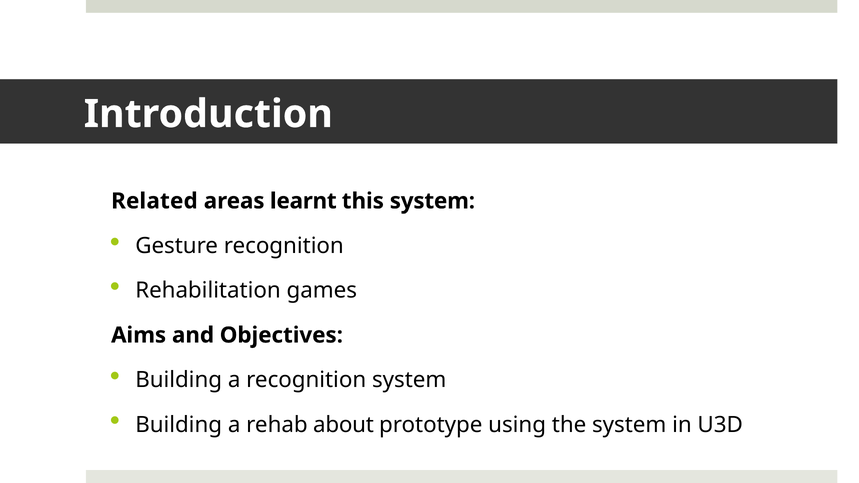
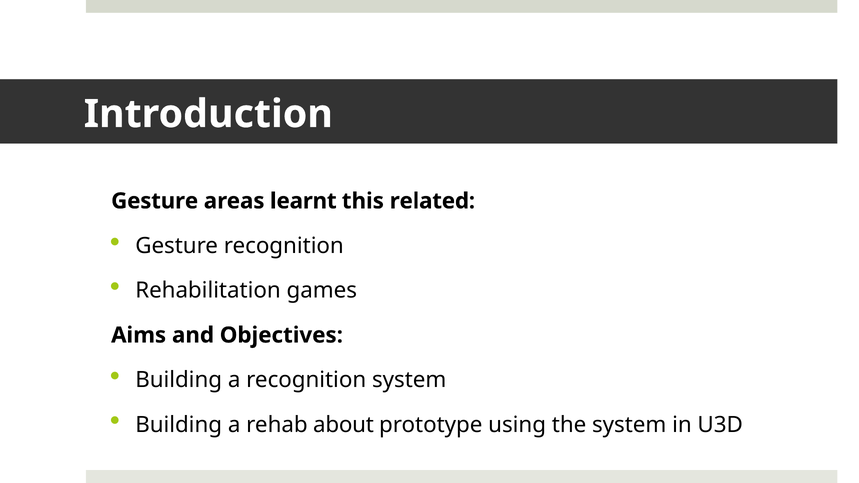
Related at (154, 201): Related -> Gesture
this system: system -> related
